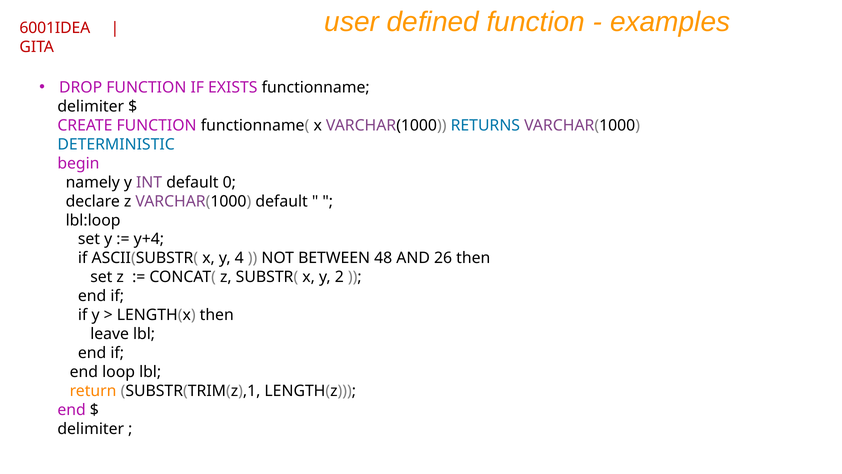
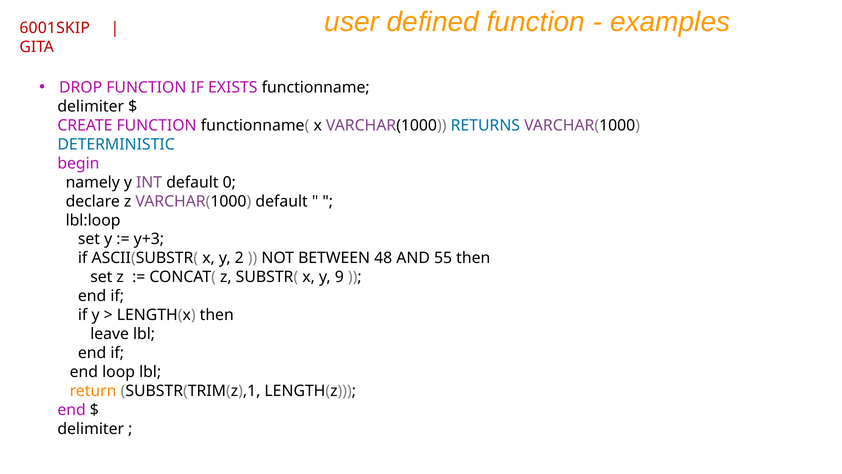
6001IDEA: 6001IDEA -> 6001SKIP
y+4: y+4 -> y+3
4: 4 -> 2
26: 26 -> 55
2: 2 -> 9
